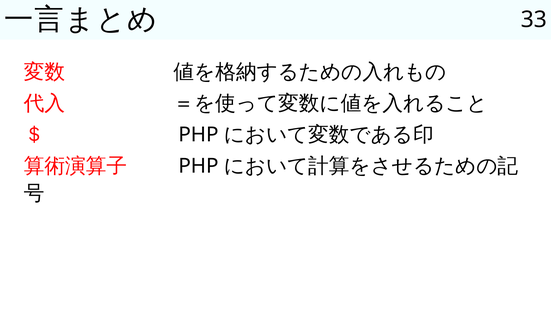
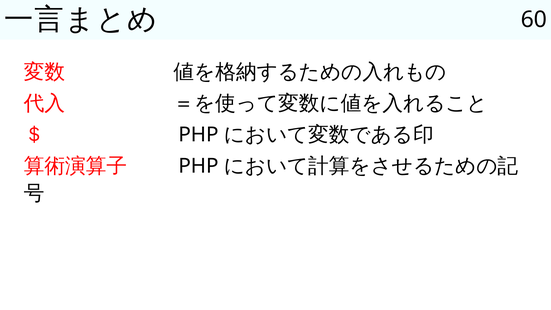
33: 33 -> 60
